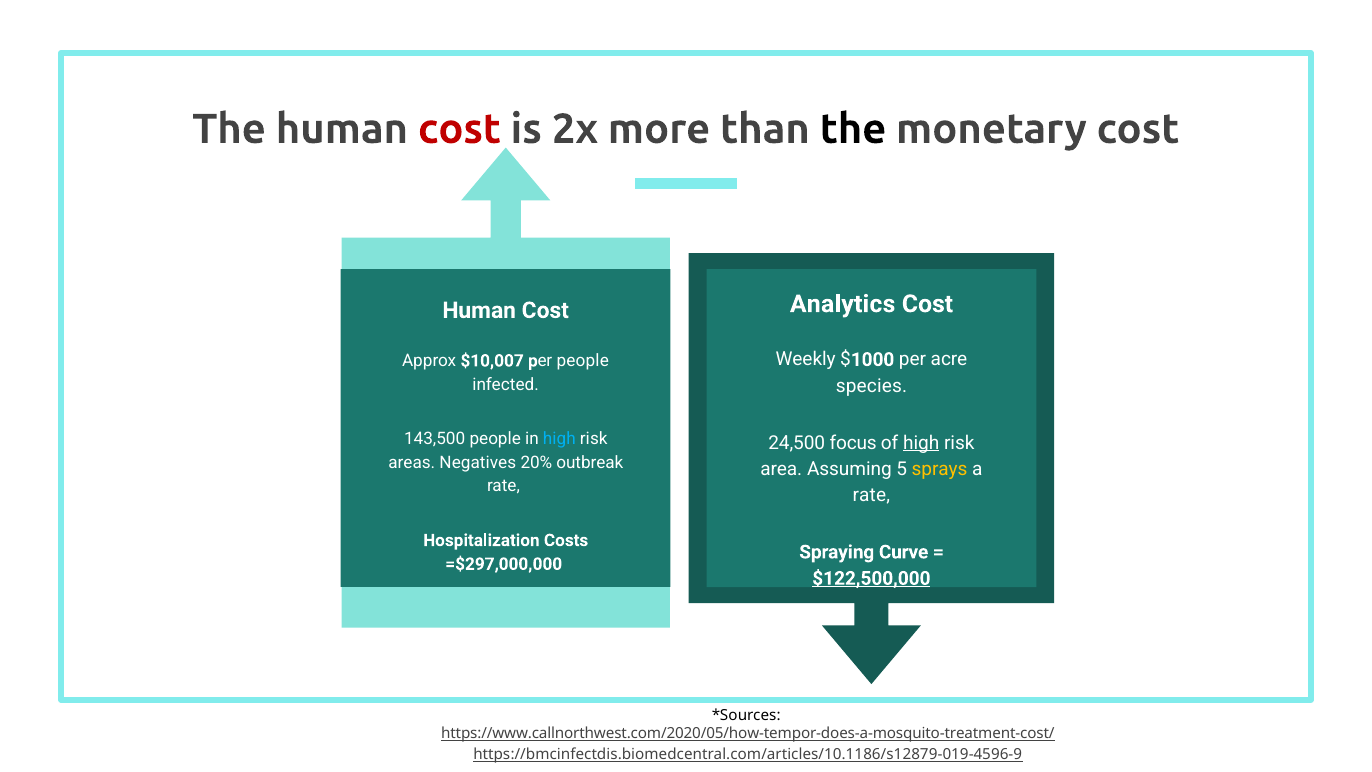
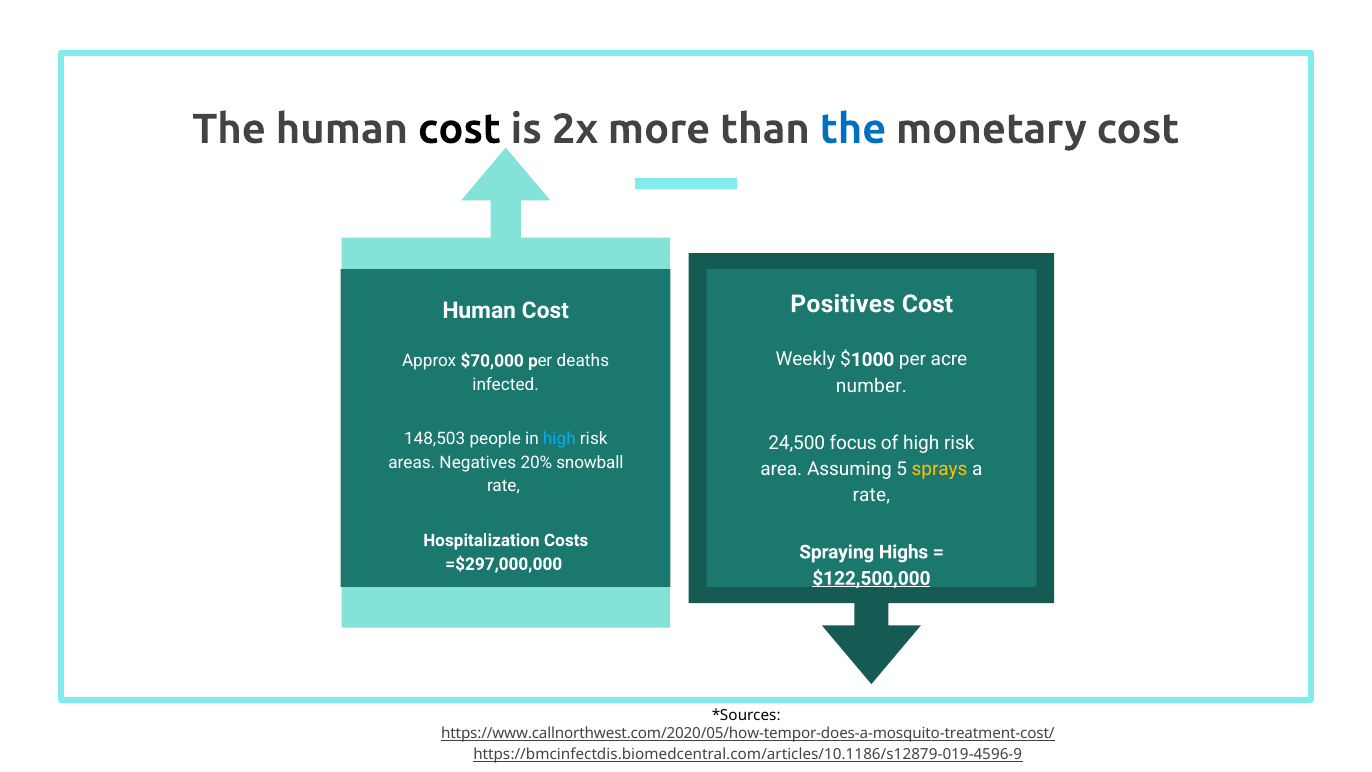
cost at (459, 129) colour: red -> black
the at (853, 129) colour: black -> blue
Analytics: Analytics -> Positives
$10,007: $10,007 -> $70,000
per people: people -> deaths
species: species -> number
143,500: 143,500 -> 148,503
high at (921, 443) underline: present -> none
outbreak: outbreak -> snowball
Curve: Curve -> Highs
